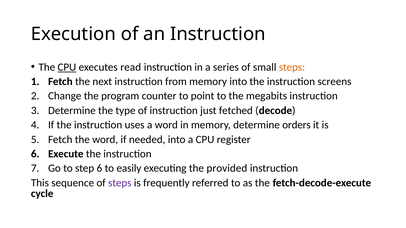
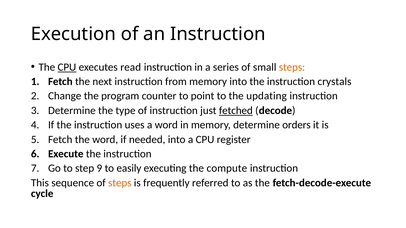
screens: screens -> crystals
megabits: megabits -> updating
fetched underline: none -> present
step 6: 6 -> 9
provided: provided -> compute
steps at (120, 183) colour: purple -> orange
